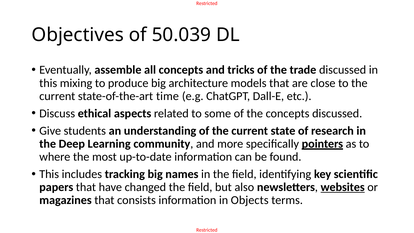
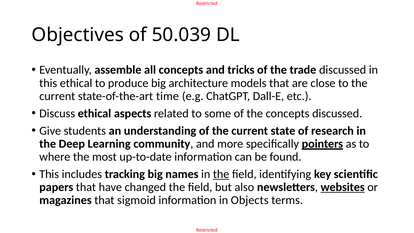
this mixing: mixing -> ethical
the at (221, 174) underline: none -> present
consists: consists -> sigmoid
